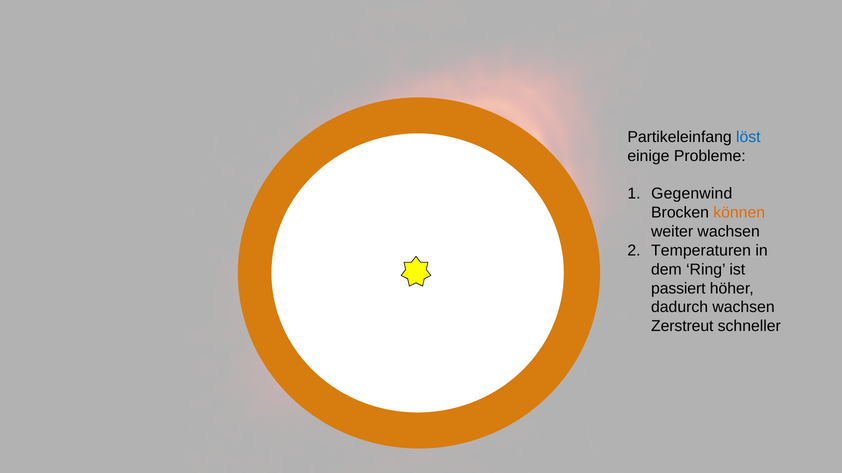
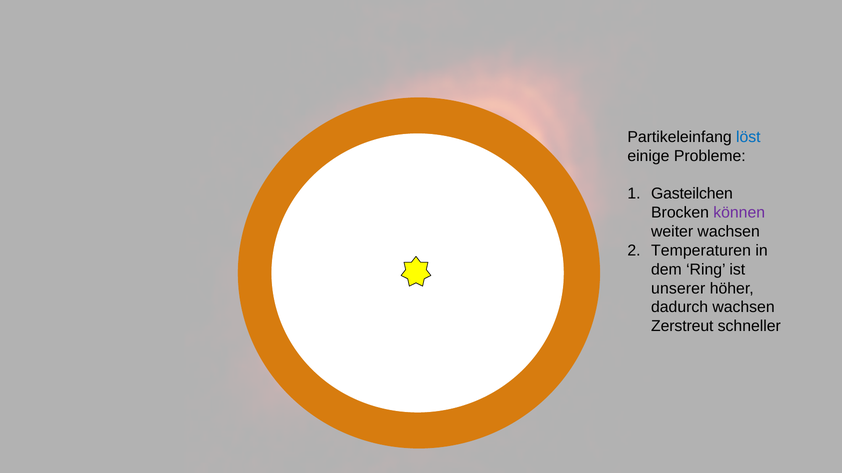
Gegenwind: Gegenwind -> Gasteilchen
können colour: orange -> purple
passiert: passiert -> unserer
